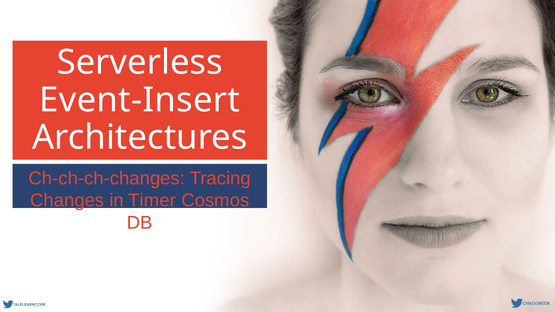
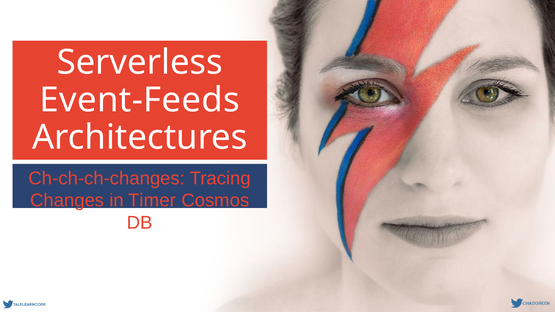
Event-Insert: Event-Insert -> Event-Feeds
